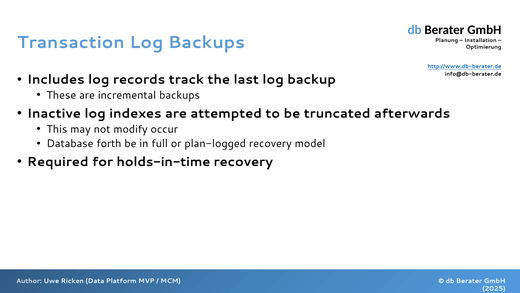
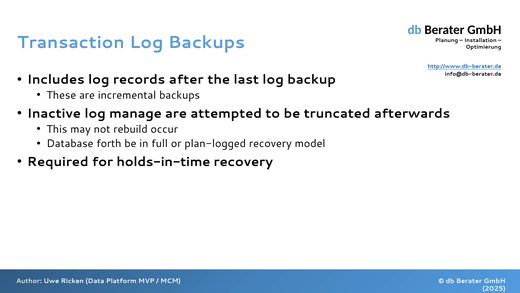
track: track -> after
indexes: indexes -> manage
modify: modify -> rebuild
